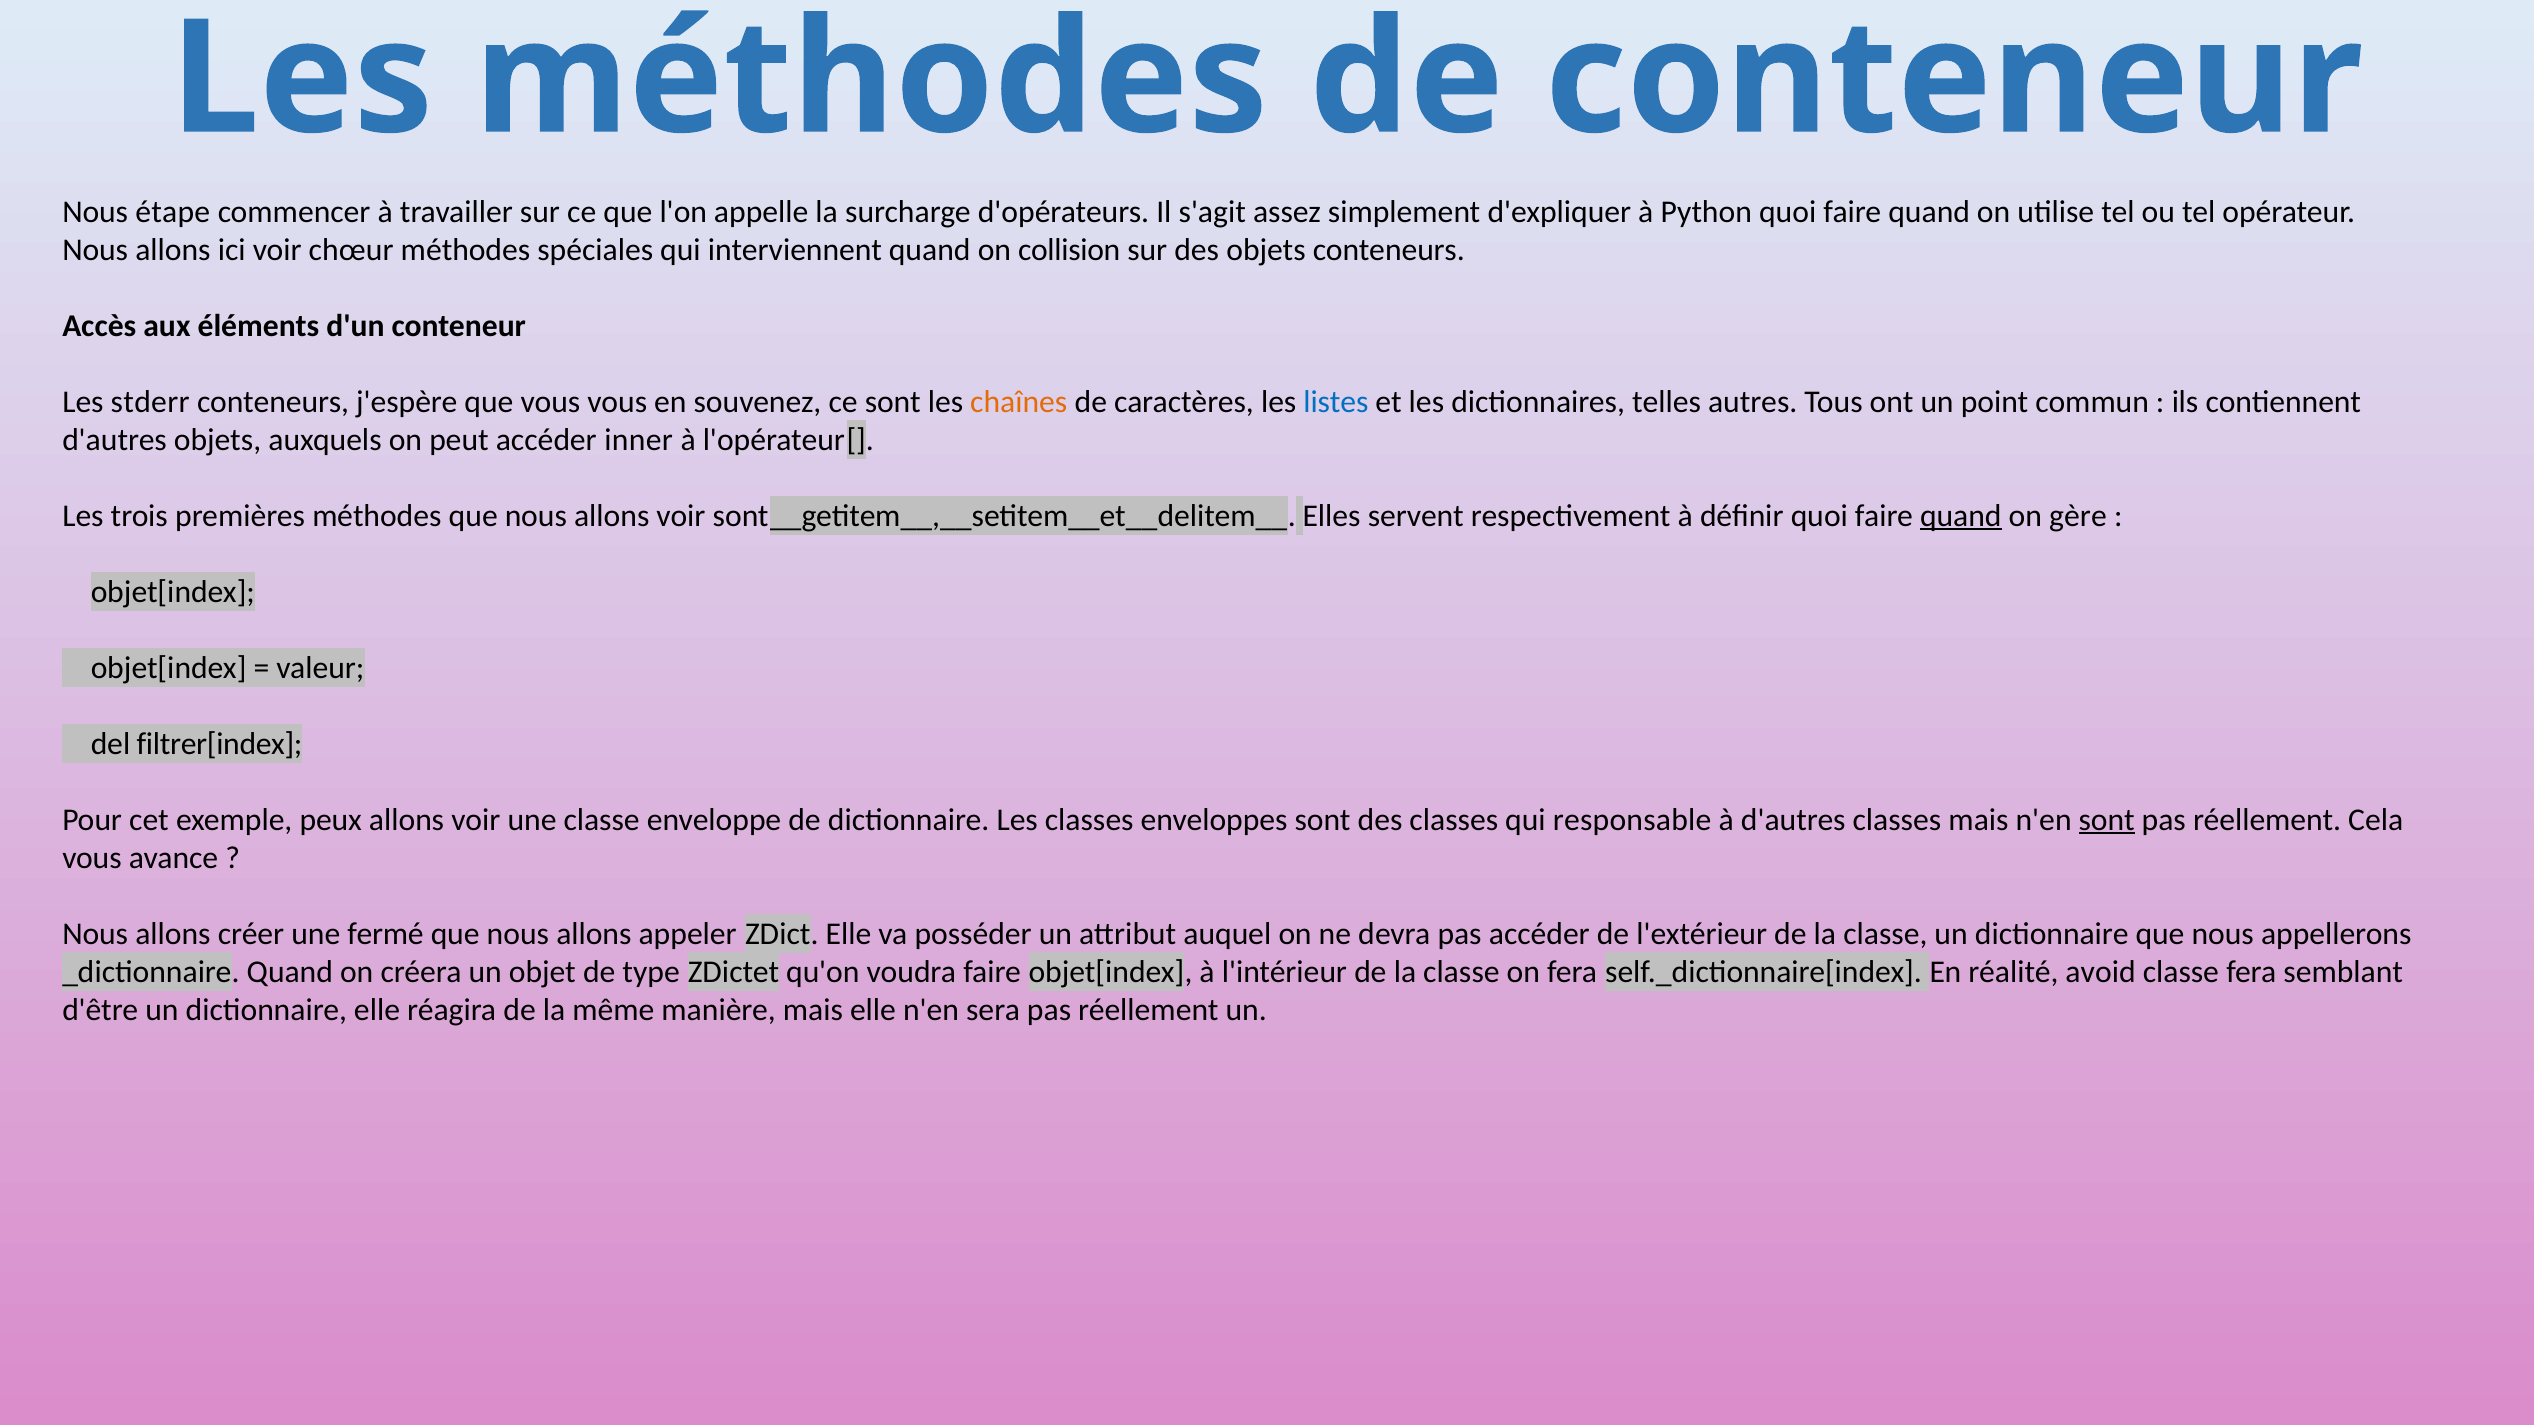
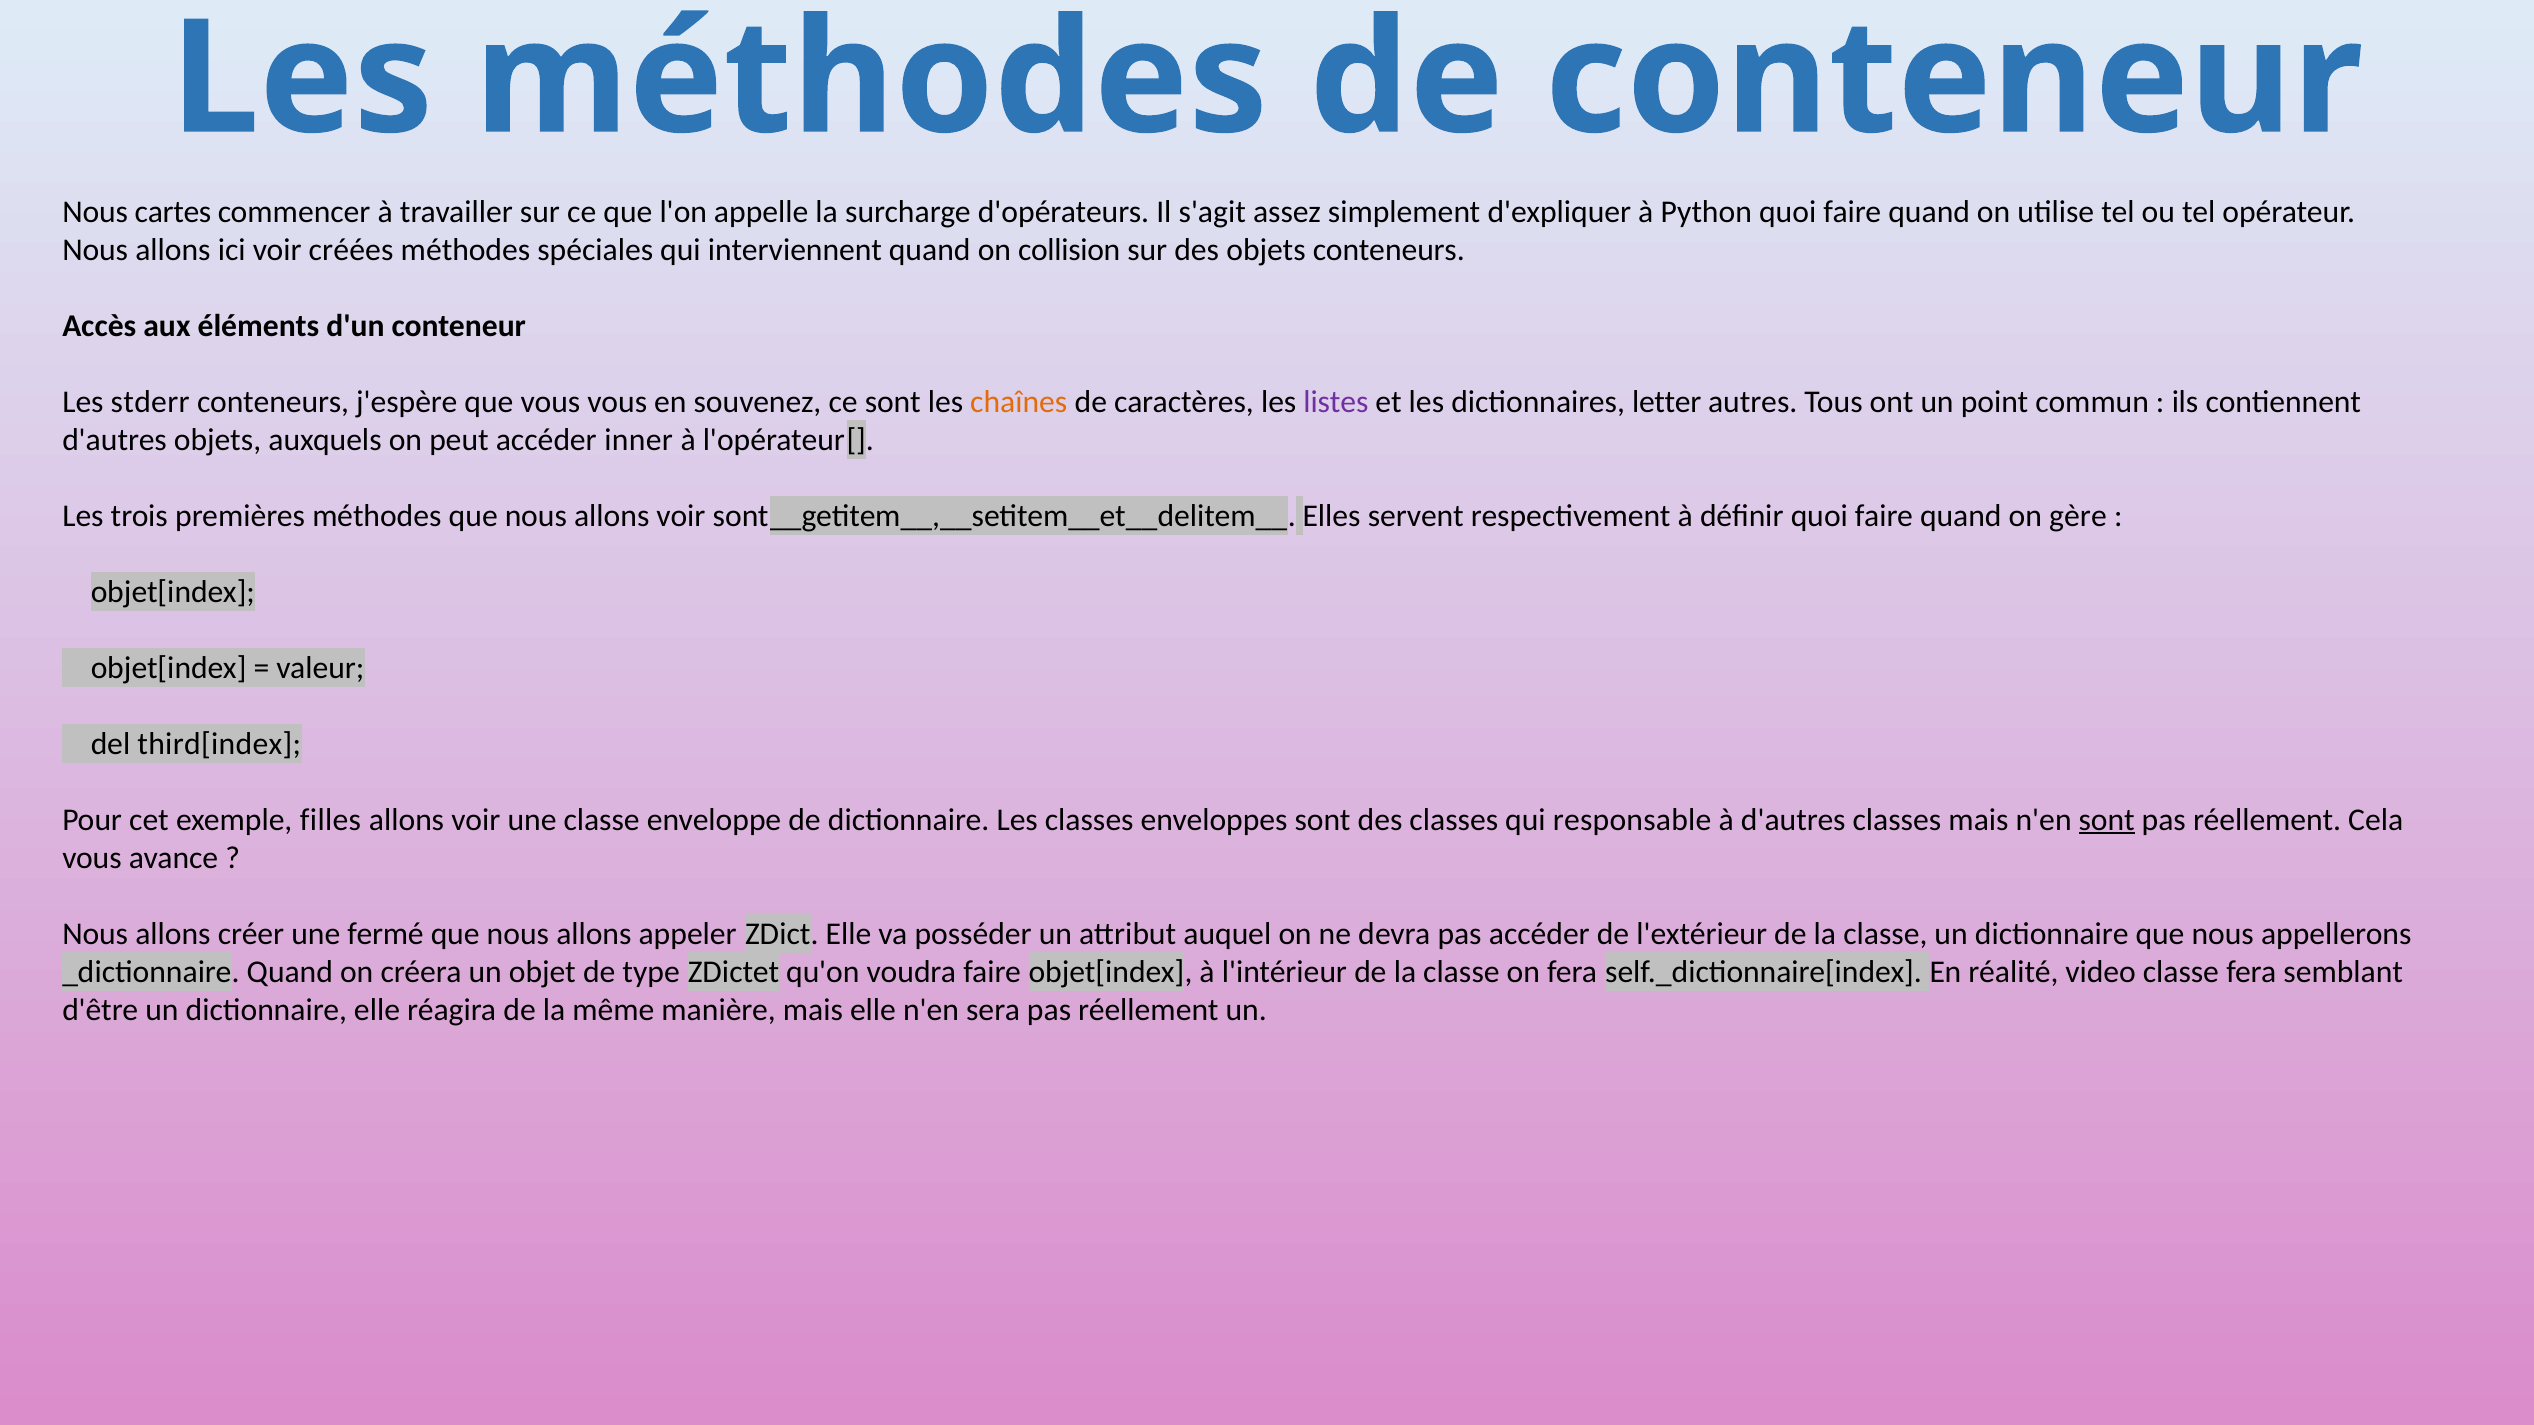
étape: étape -> cartes
chœur: chœur -> créées
listes colour: blue -> purple
telles: telles -> letter
quand at (1961, 516) underline: present -> none
filtrer[index: filtrer[index -> third[index
peux: peux -> filles
avoid: avoid -> video
